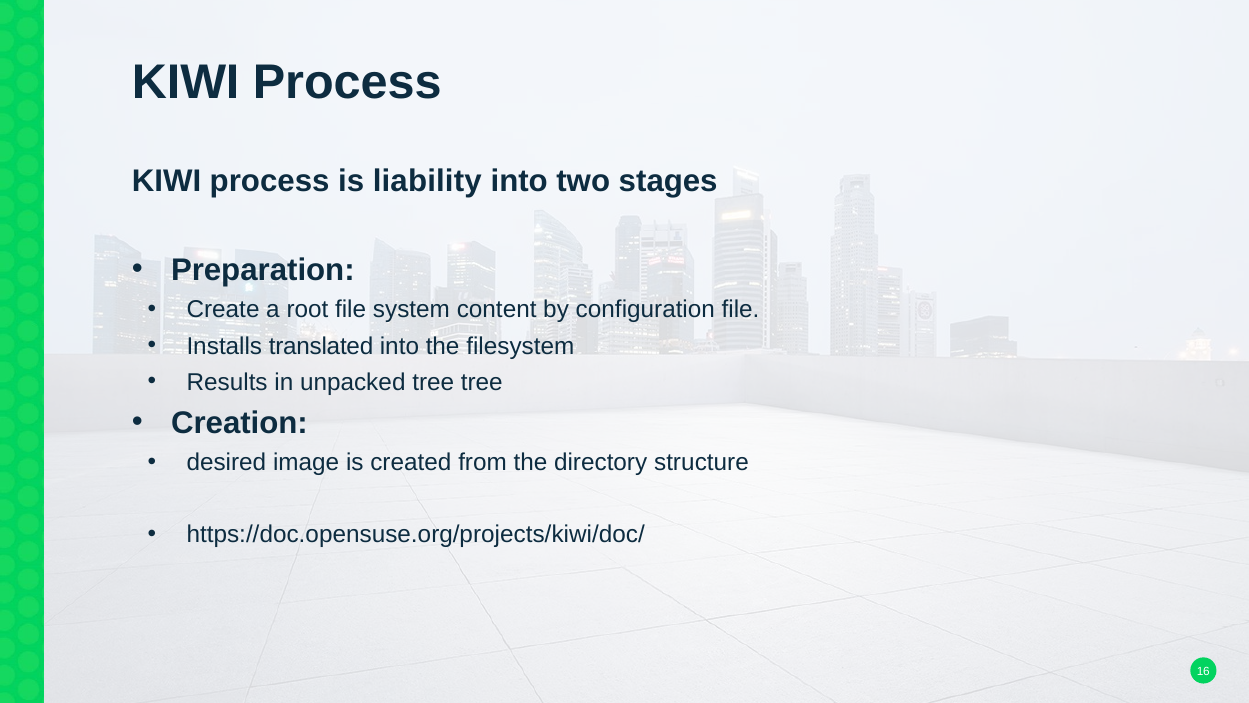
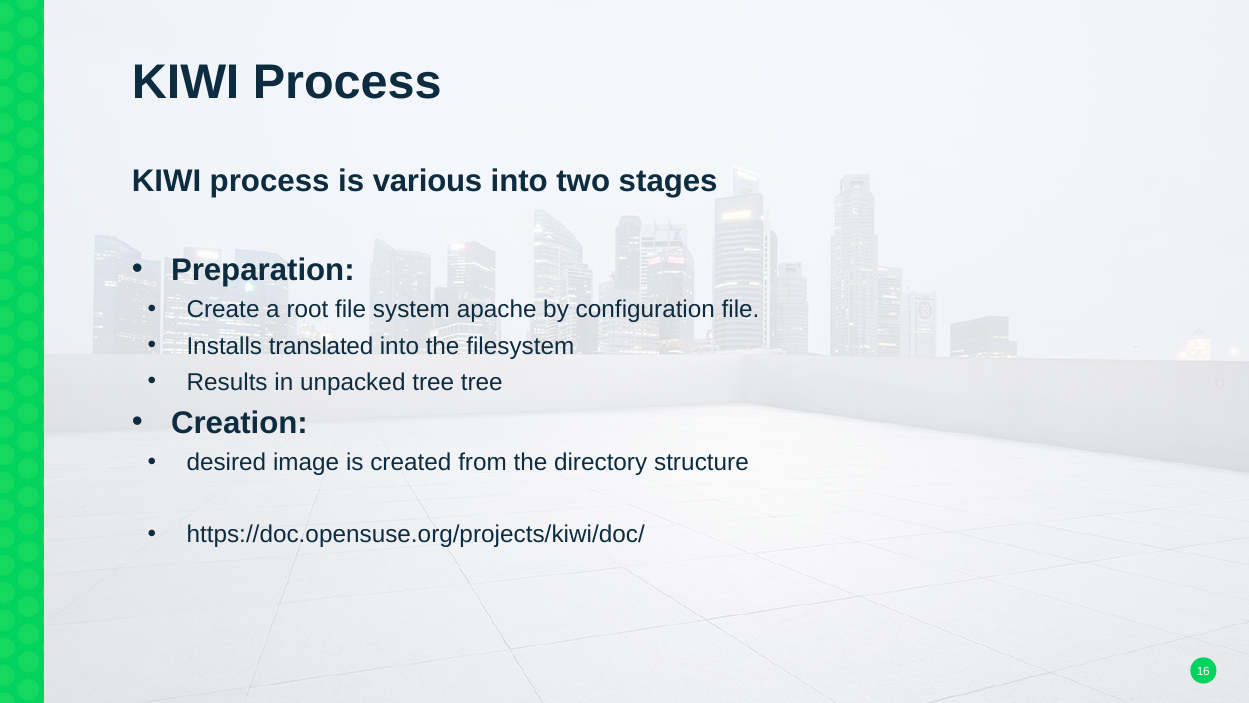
liability: liability -> various
content: content -> apache
